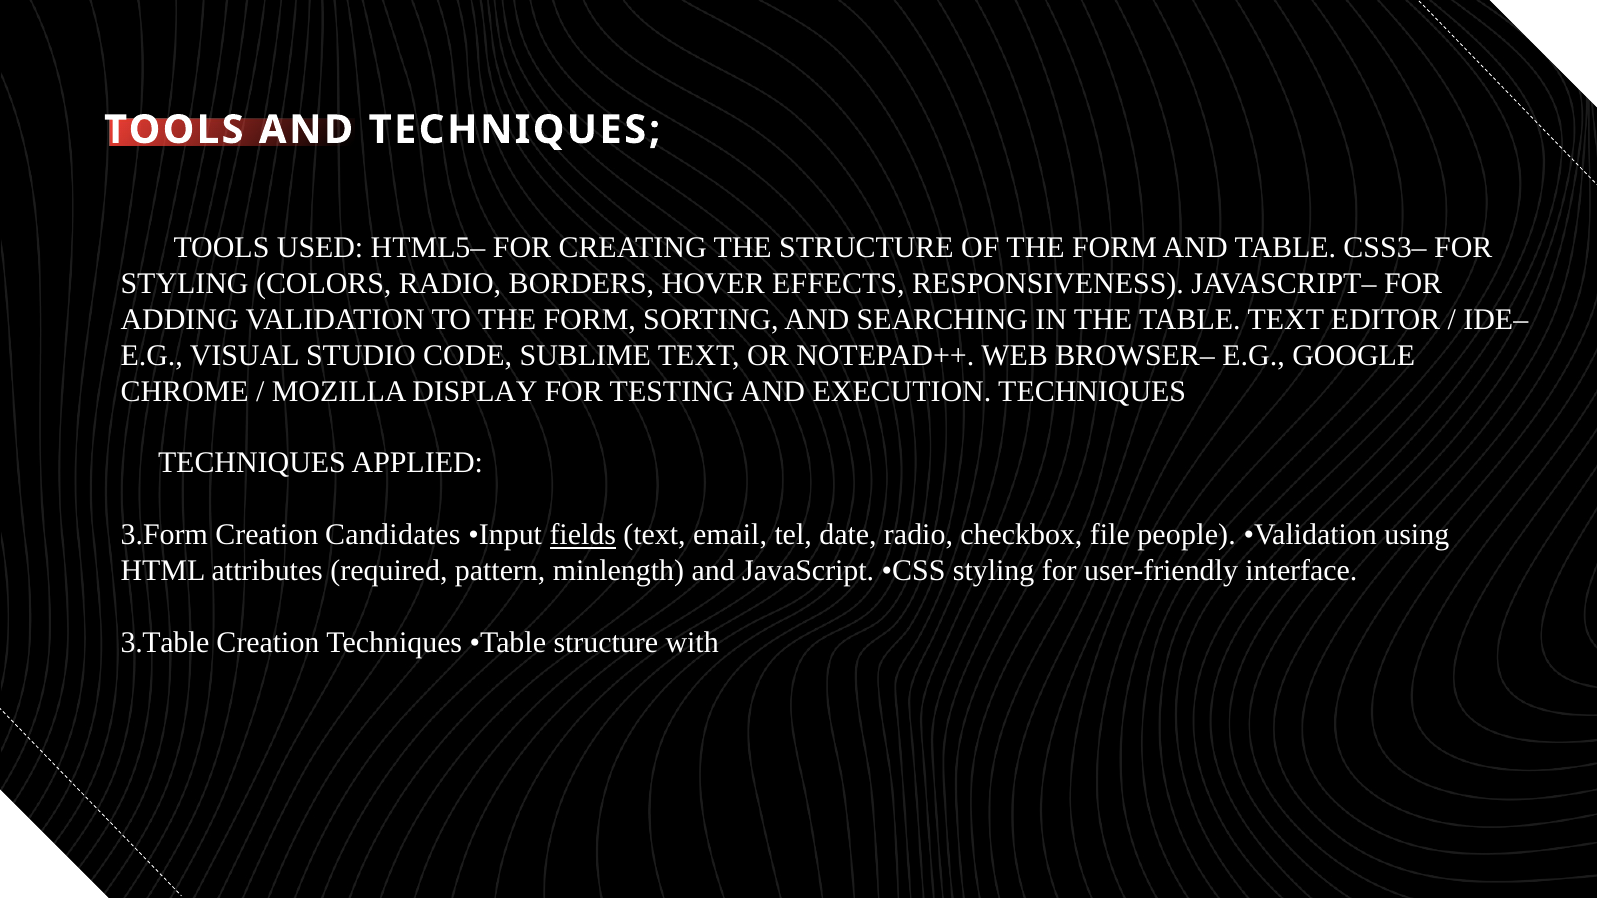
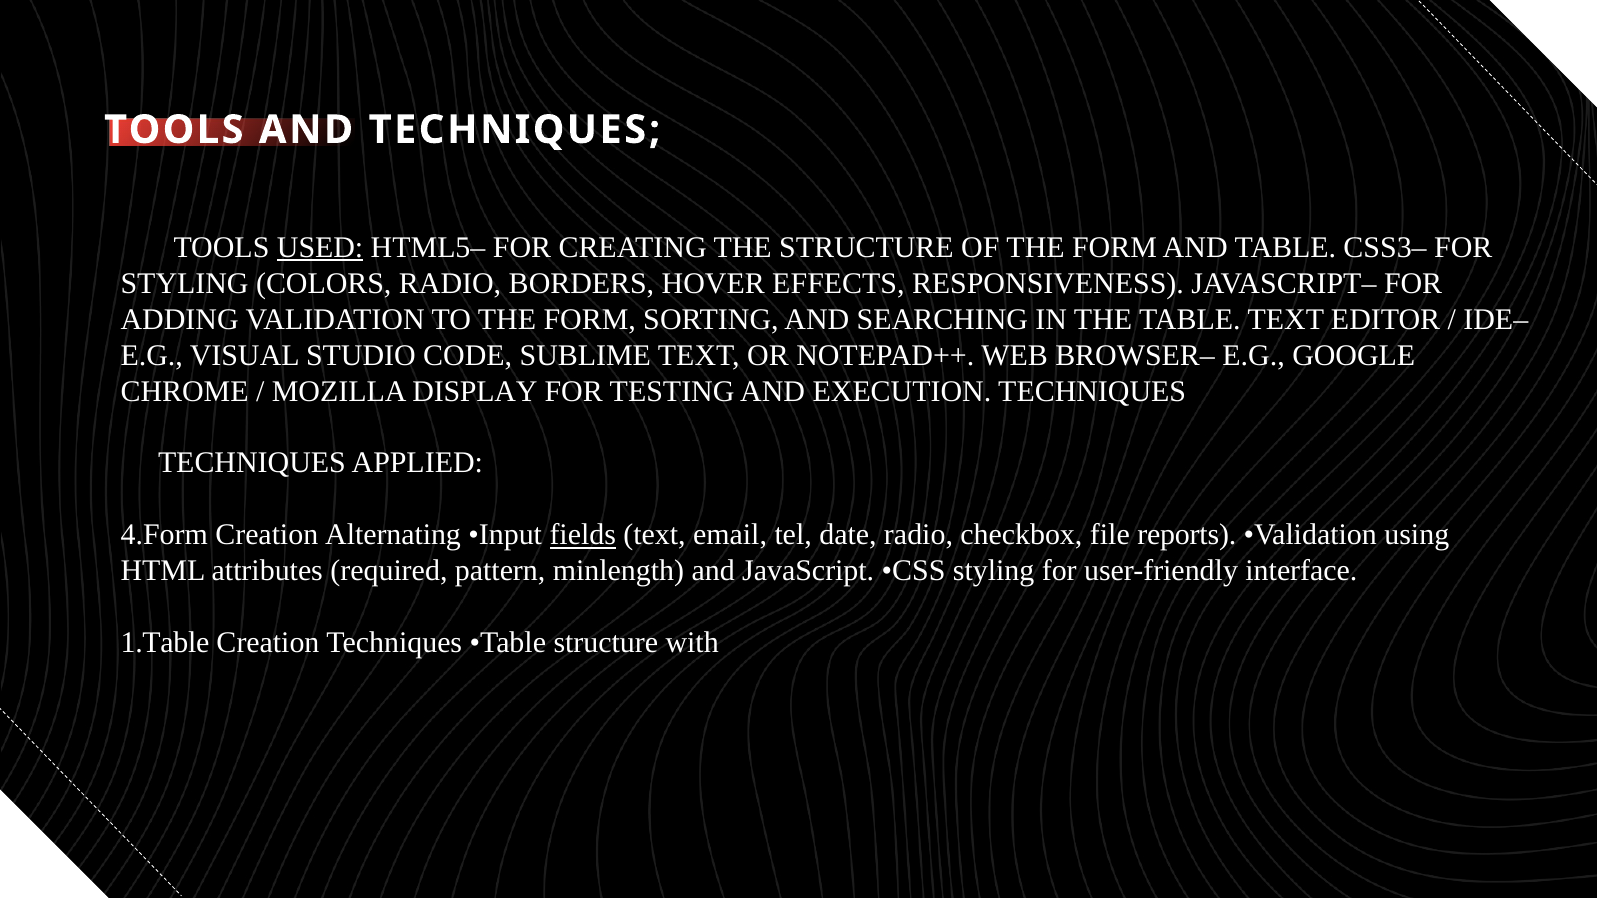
USED underline: none -> present
3.Form: 3.Form -> 4.Form
Candidates: Candidates -> Alternating
people: people -> reports
3.Table: 3.Table -> 1.Table
